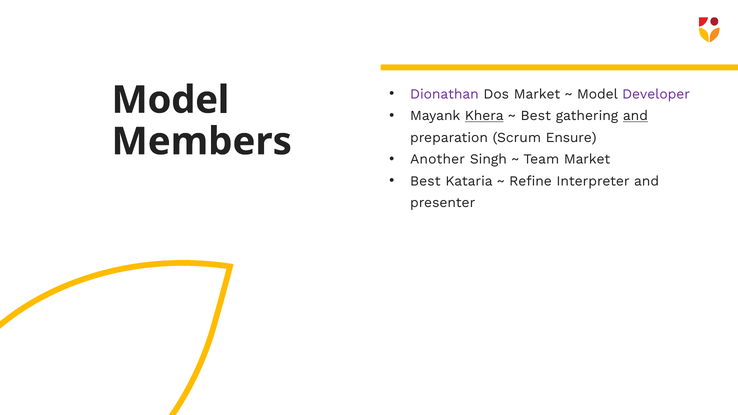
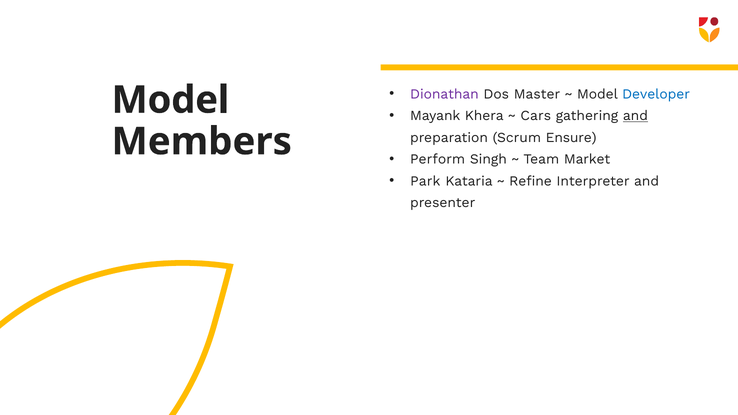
Dos Market: Market -> Master
Developer colour: purple -> blue
Khera underline: present -> none
Best at (536, 116): Best -> Cars
Another: Another -> Perform
Best at (425, 181): Best -> Park
